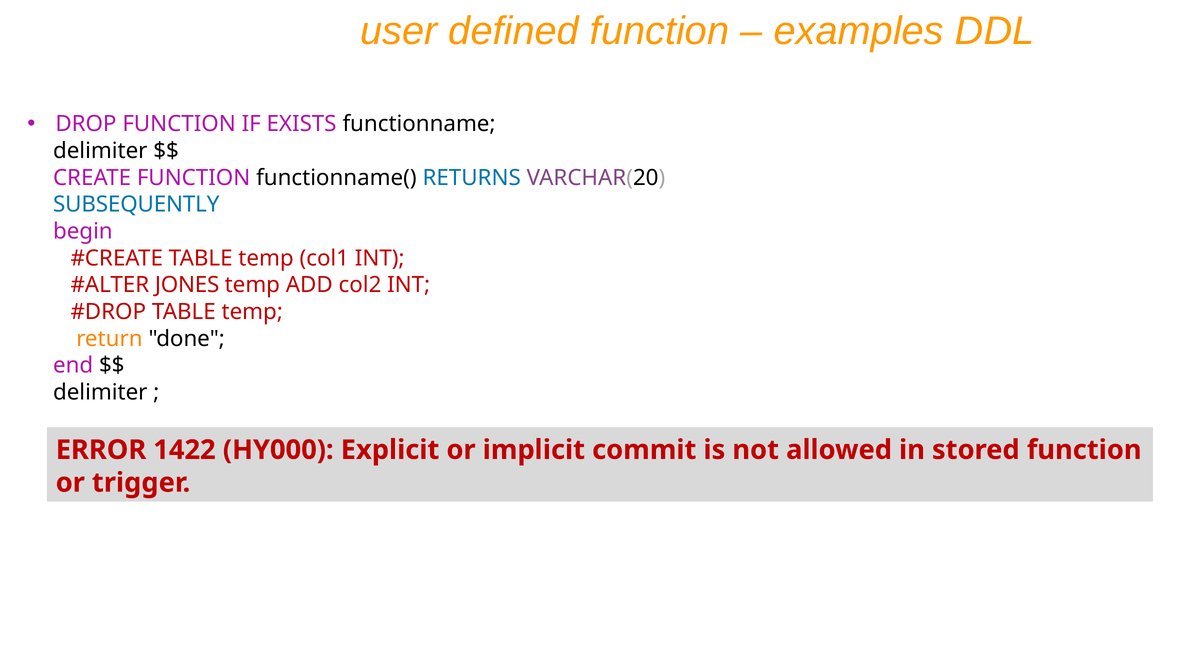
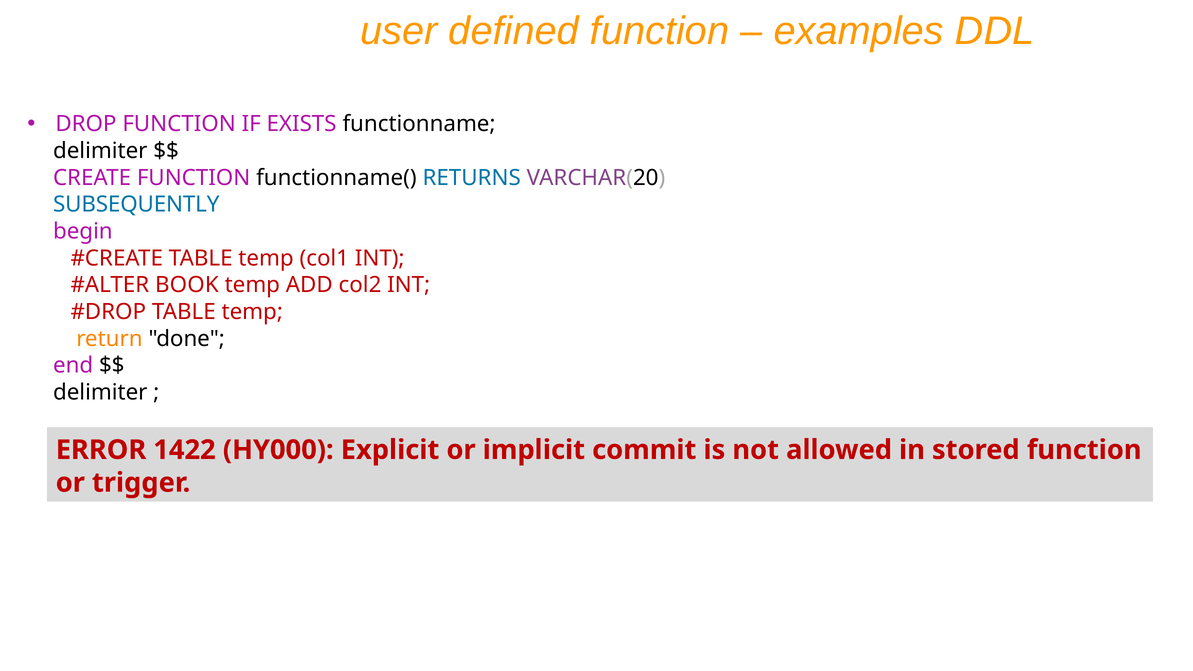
JONES: JONES -> BOOK
